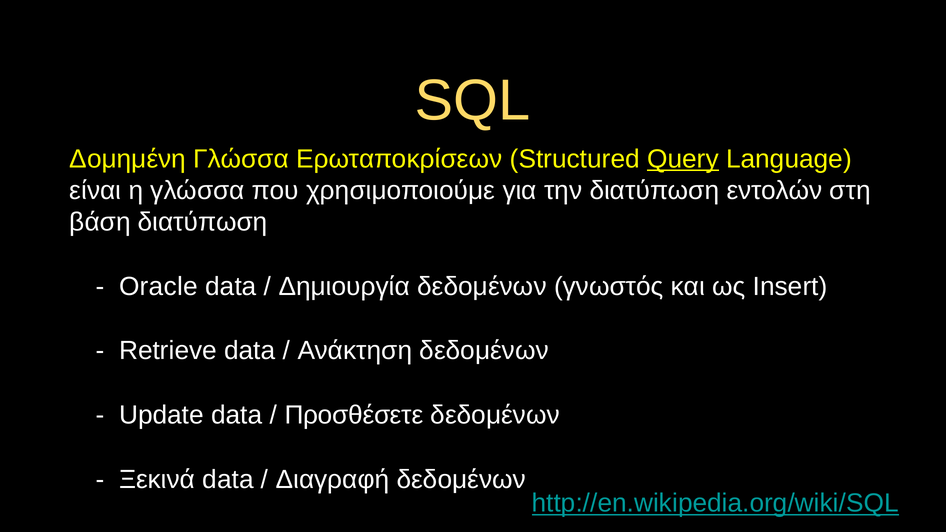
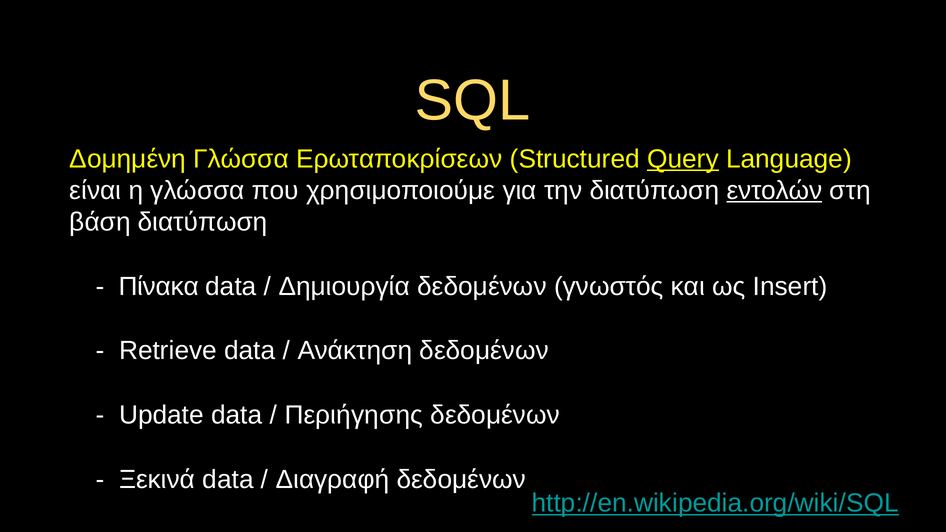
εντολών underline: none -> present
Oracle: Oracle -> Πίνακα
Προσθέσετε: Προσθέσετε -> Περιήγησης
